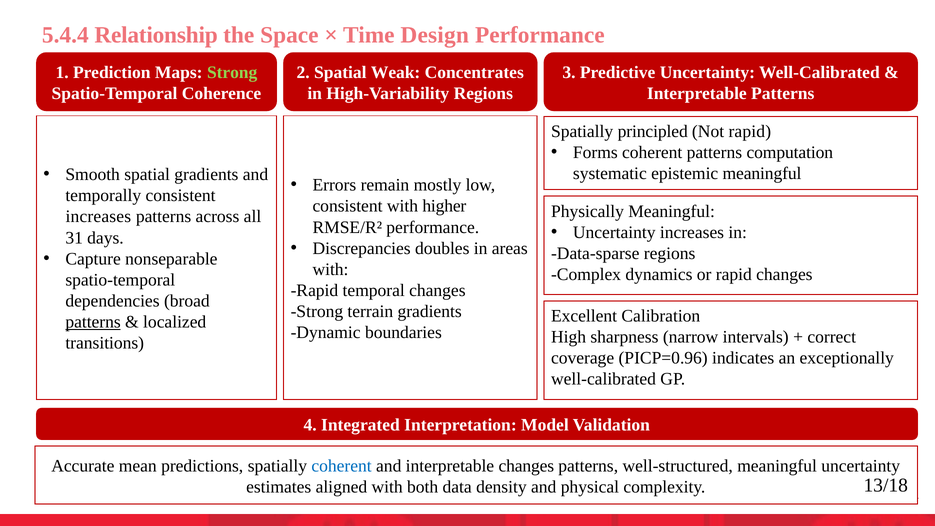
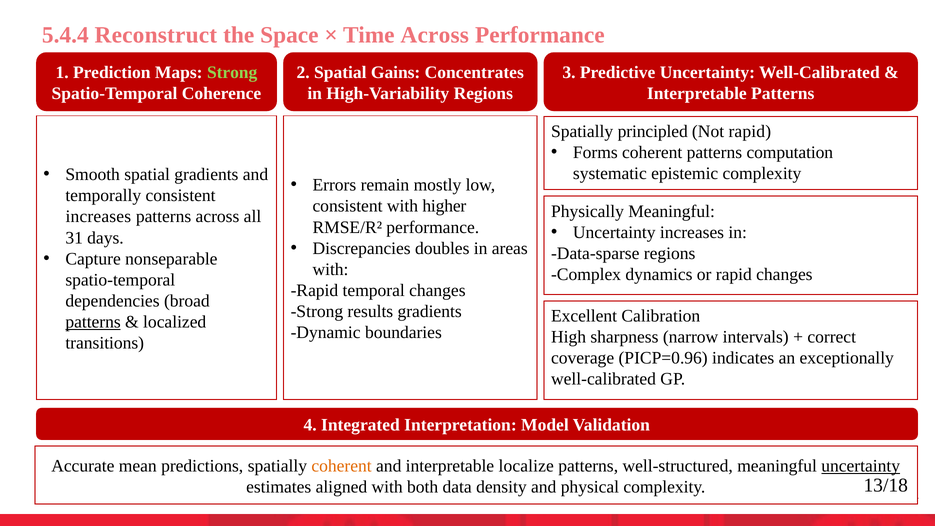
Relationship: Relationship -> Reconstruct
Time Design: Design -> Across
Weak: Weak -> Gains
epistemic meaningful: meaningful -> complexity
terrain: terrain -> results
coherent at (342, 466) colour: blue -> orange
interpretable changes: changes -> localize
uncertainty at (861, 466) underline: none -> present
